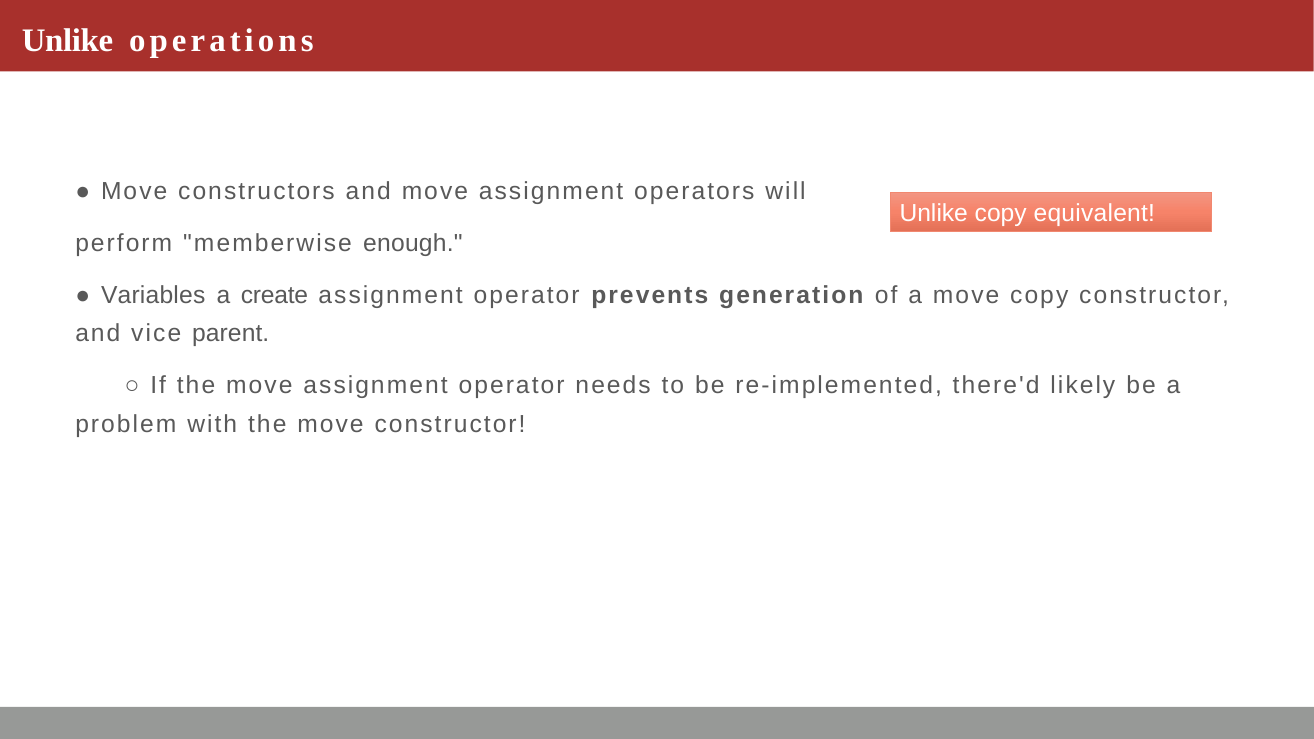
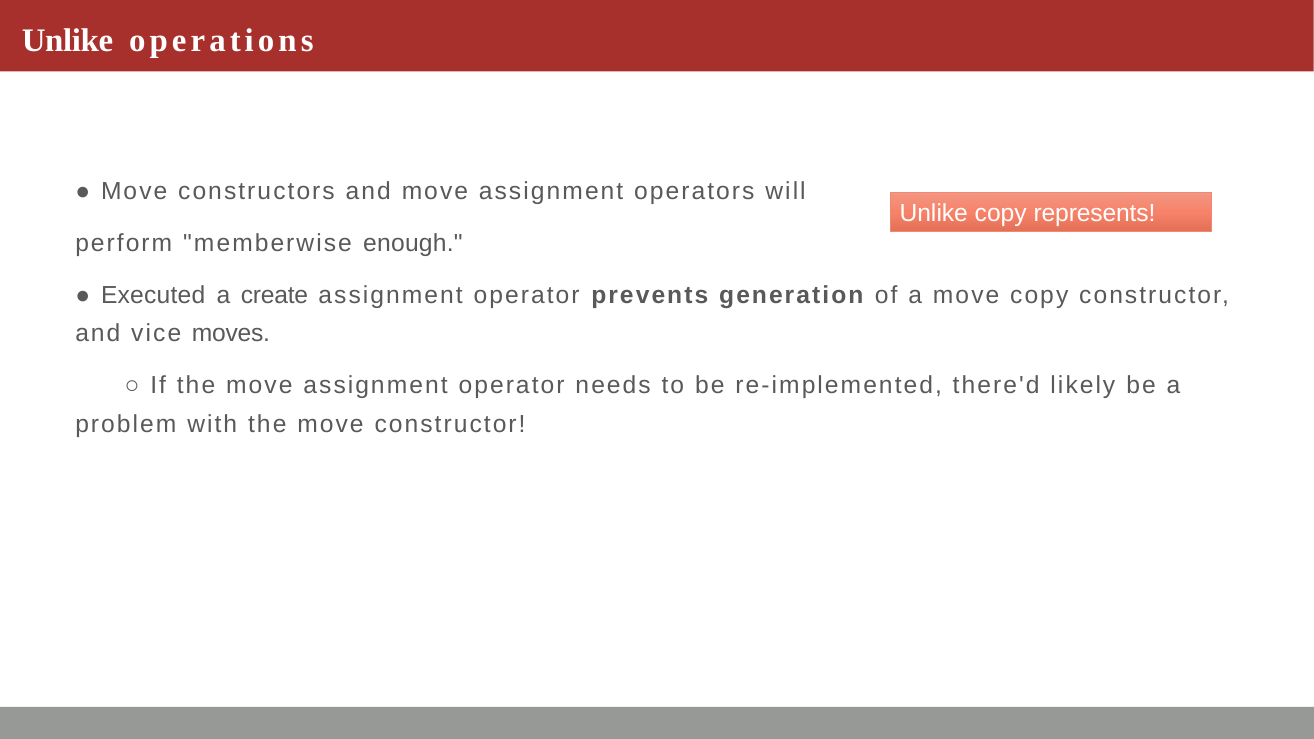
equivalent: equivalent -> represents
Variables: Variables -> Executed
parent: parent -> moves
